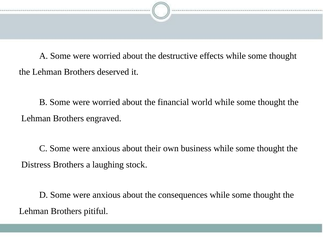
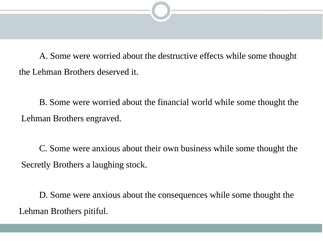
Distress: Distress -> Secretly
